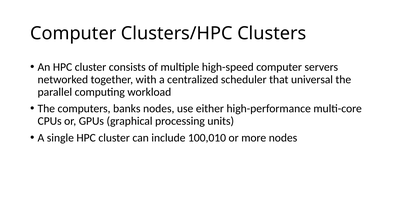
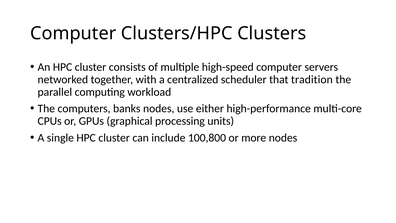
universal: universal -> tradition
100,010: 100,010 -> 100,800
